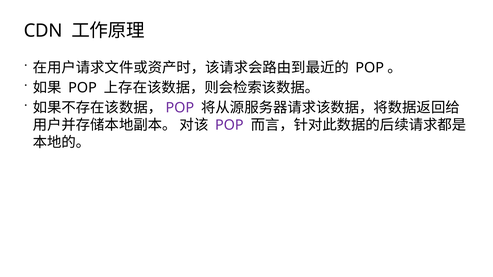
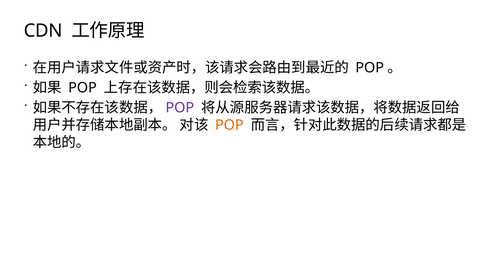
POP at (229, 125) colour: purple -> orange
